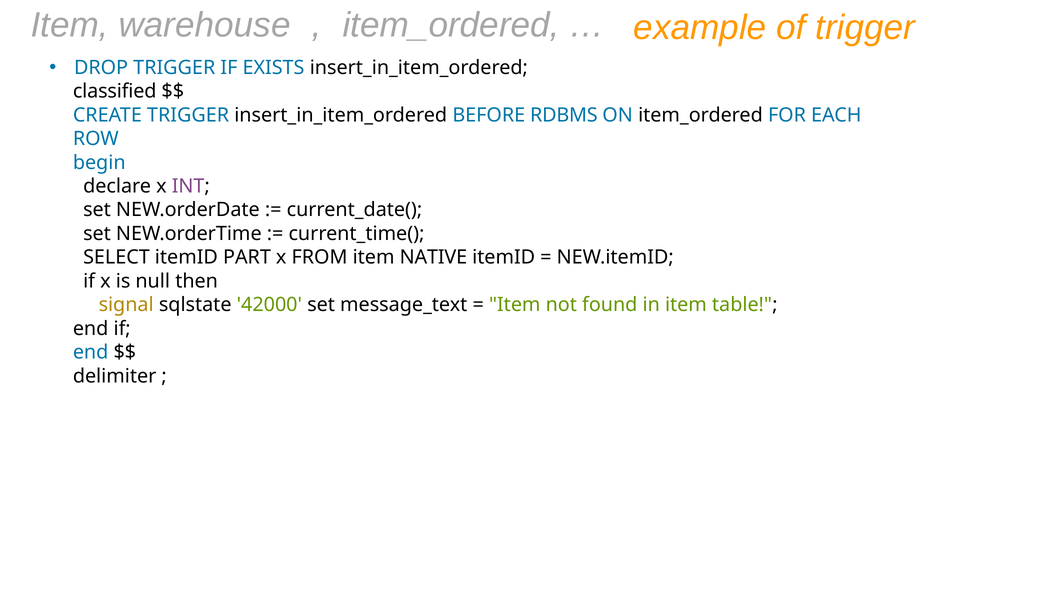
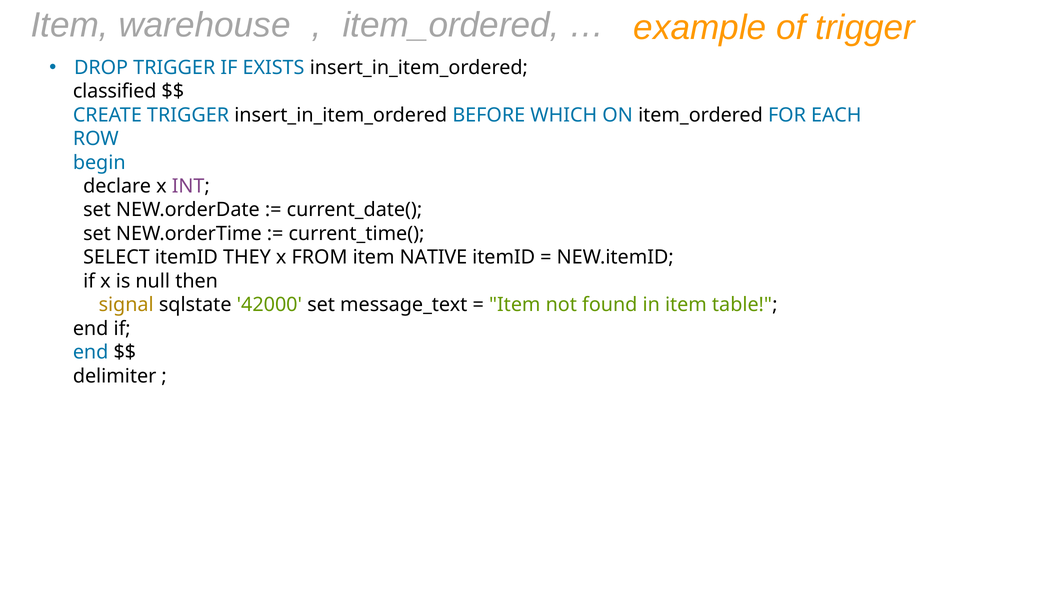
RDBMS: RDBMS -> WHICH
PART: PART -> THEY
